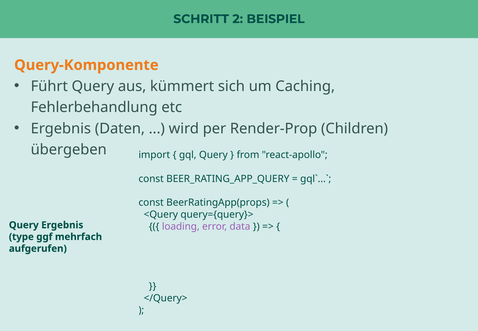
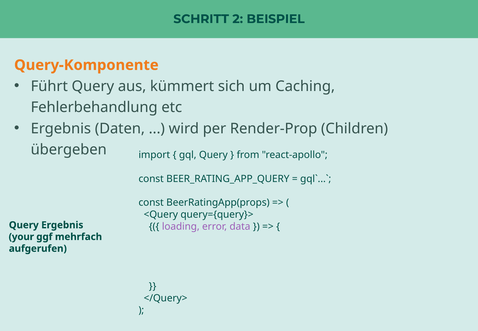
type: type -> your
